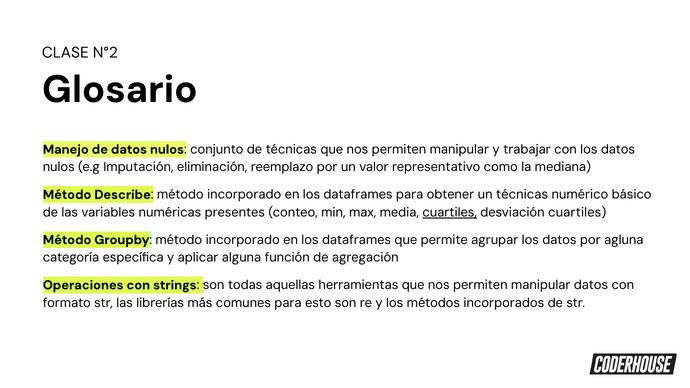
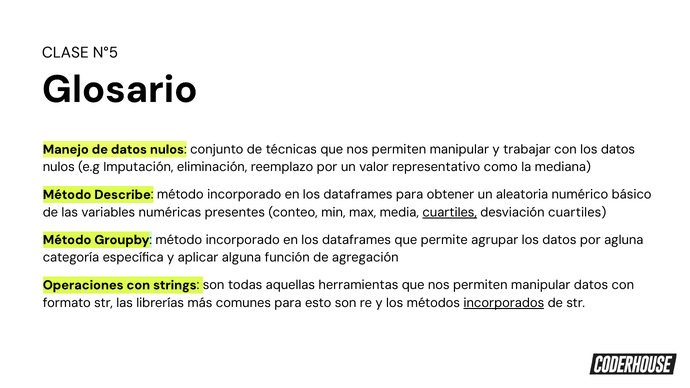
N°2: N°2 -> N°5
un técnicas: técnicas -> aleatoria
incorporados underline: none -> present
